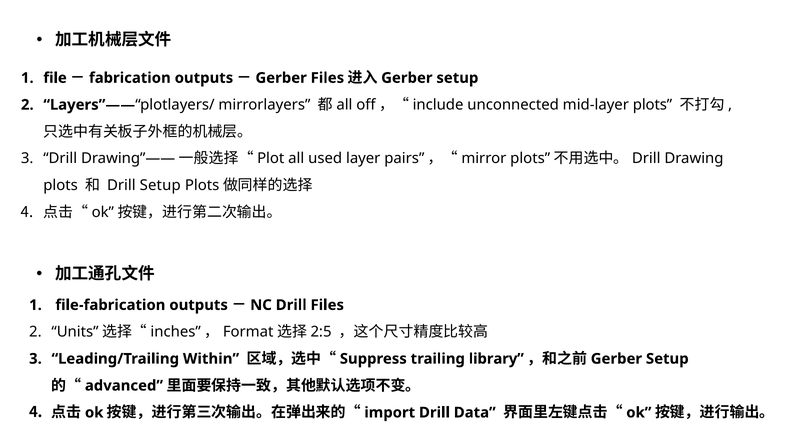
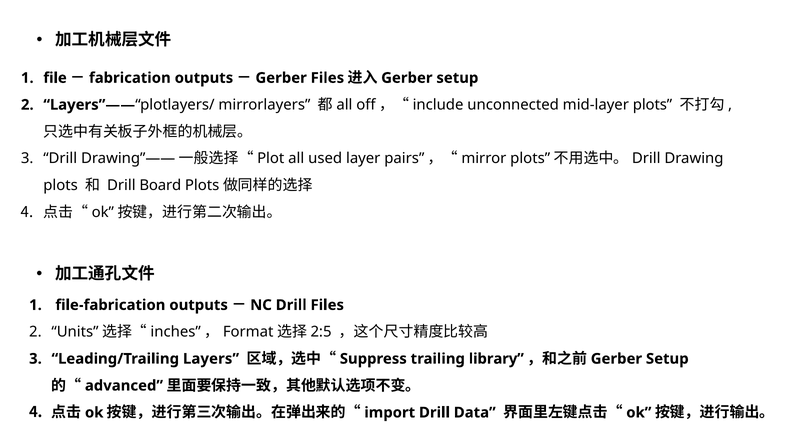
Drill Setup: Setup -> Board
Within: Within -> Layers
